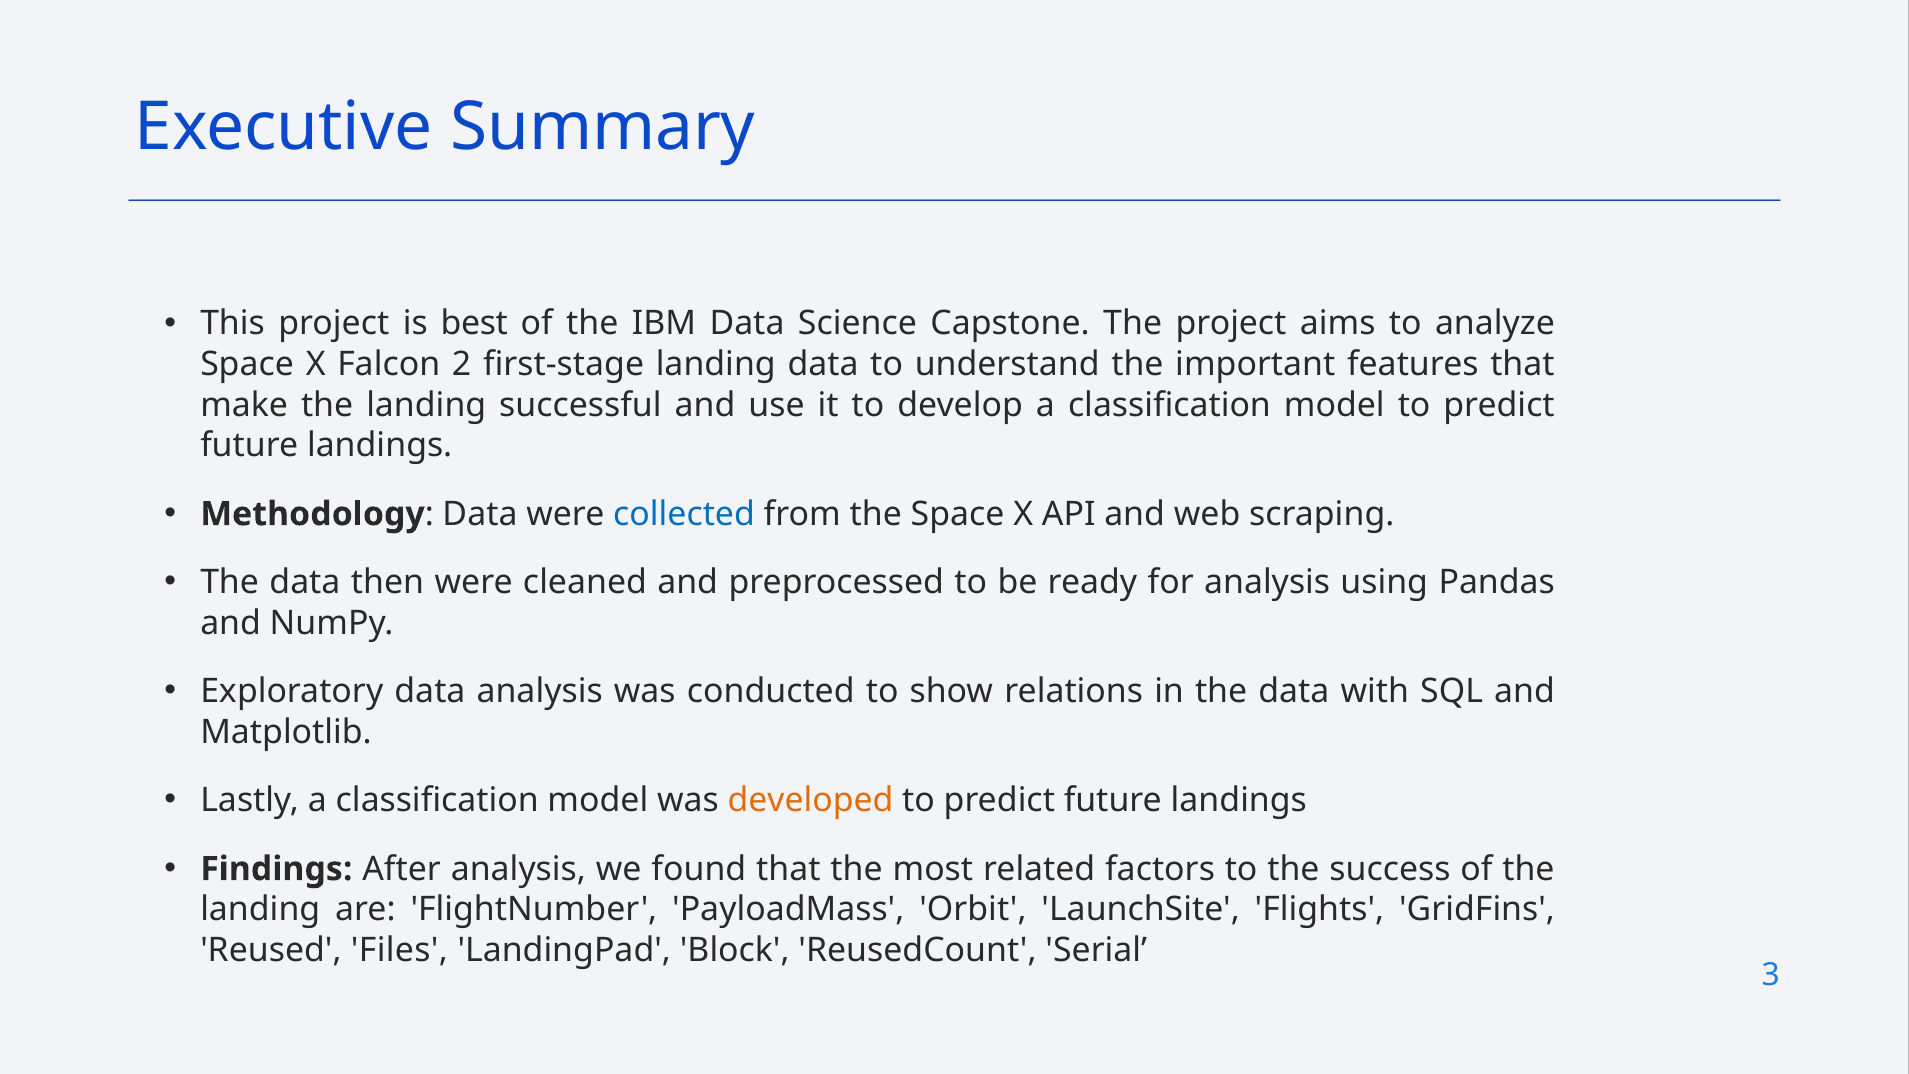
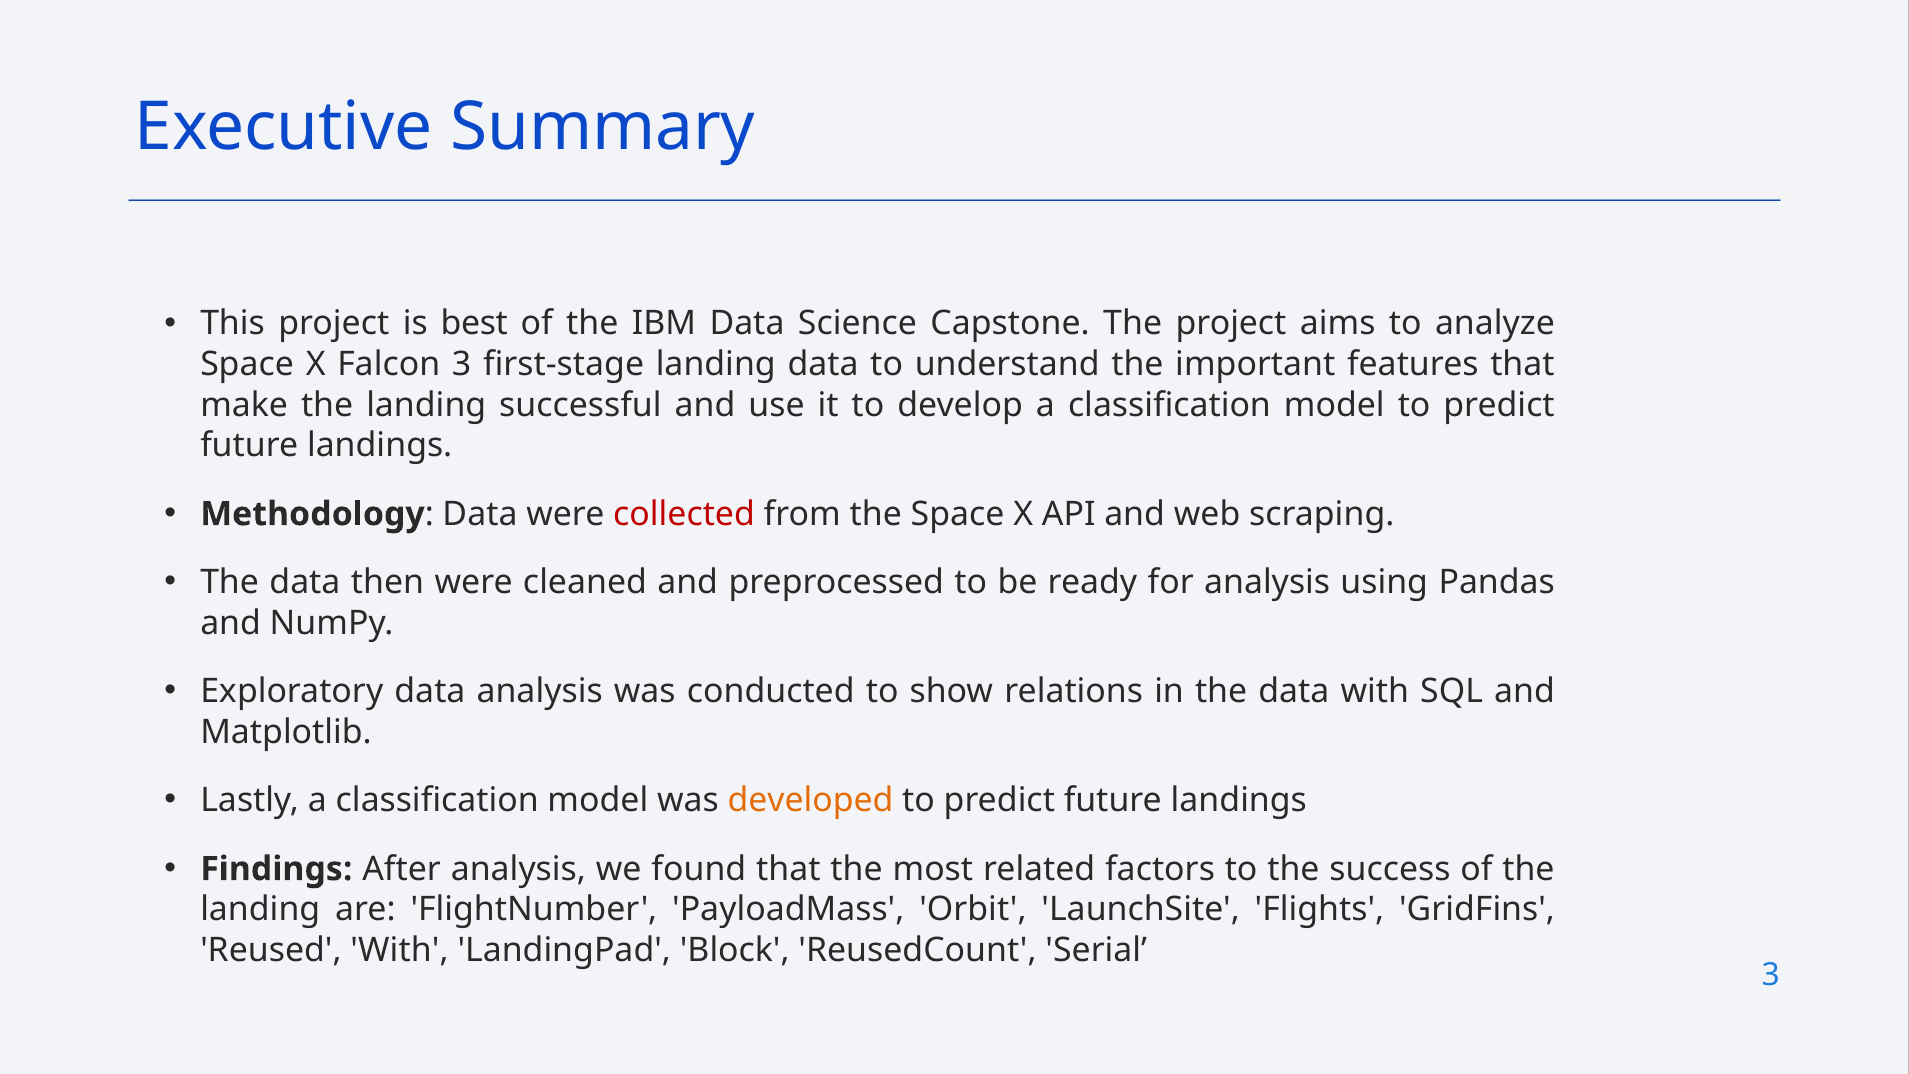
Falcon 2: 2 -> 3
collected colour: blue -> red
Reused Files: Files -> With
